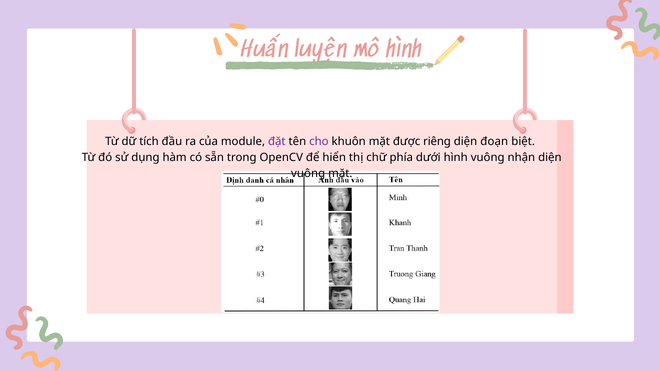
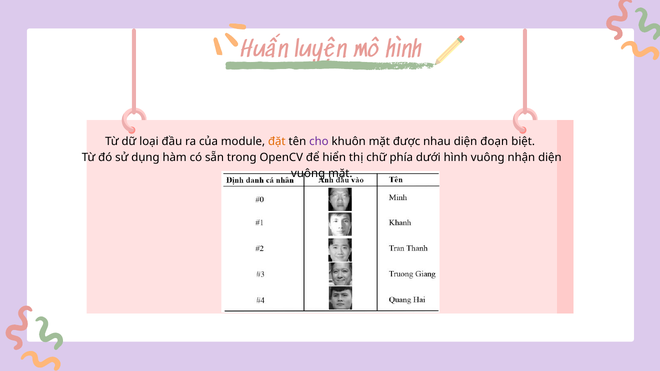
tích: tích -> loại
đặt colour: purple -> orange
riêng: riêng -> nhau
